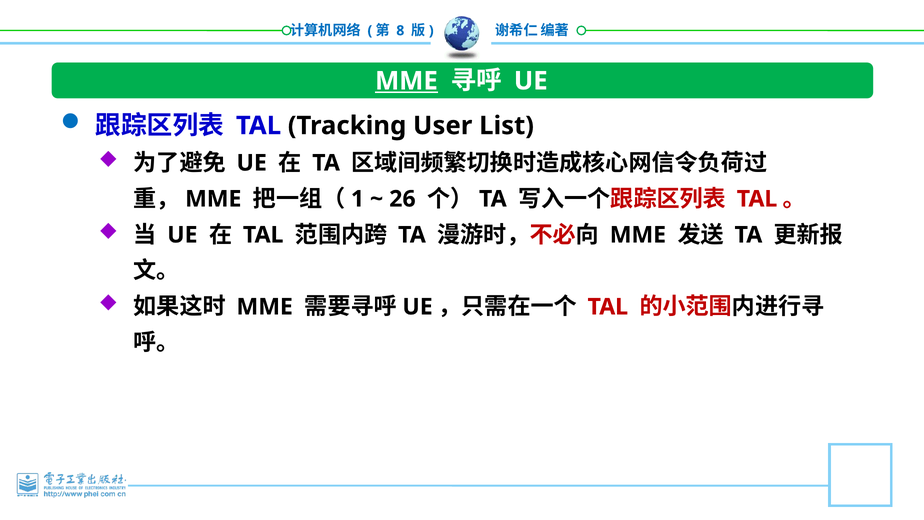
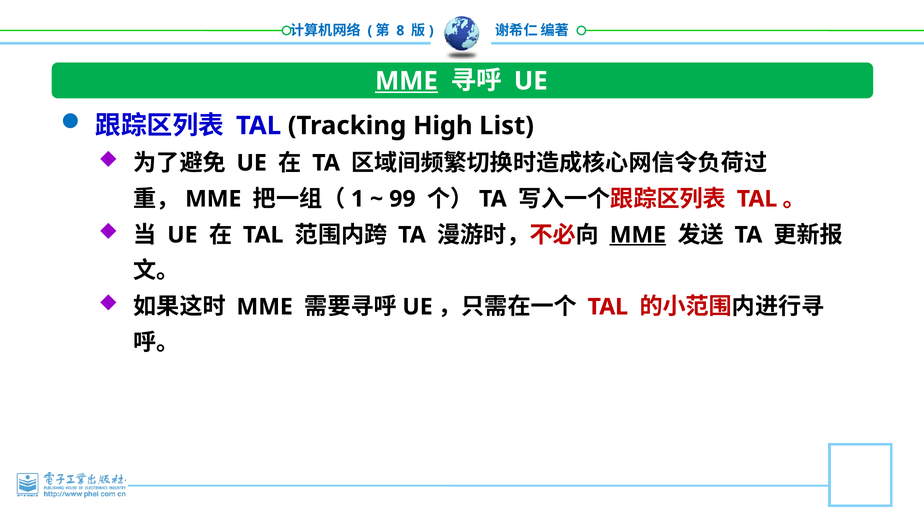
User: User -> High
26: 26 -> 99
MME at (638, 235) underline: none -> present
